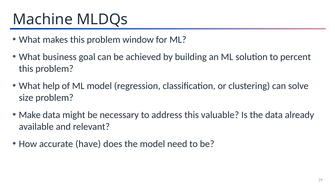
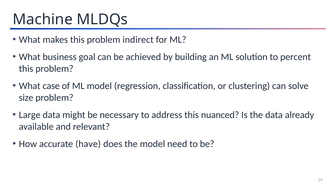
window: window -> indirect
help: help -> case
Make: Make -> Large
valuable: valuable -> nuanced
